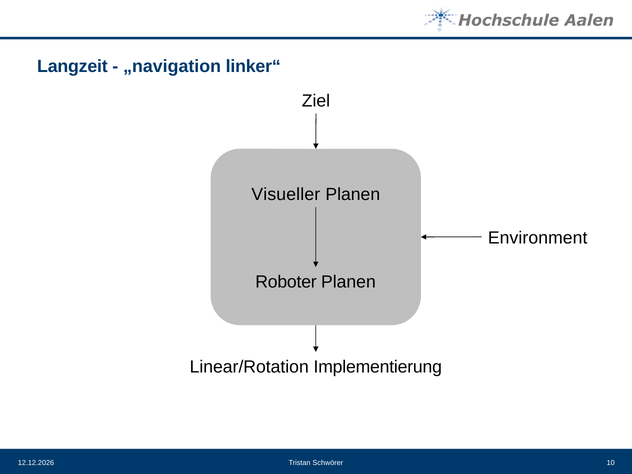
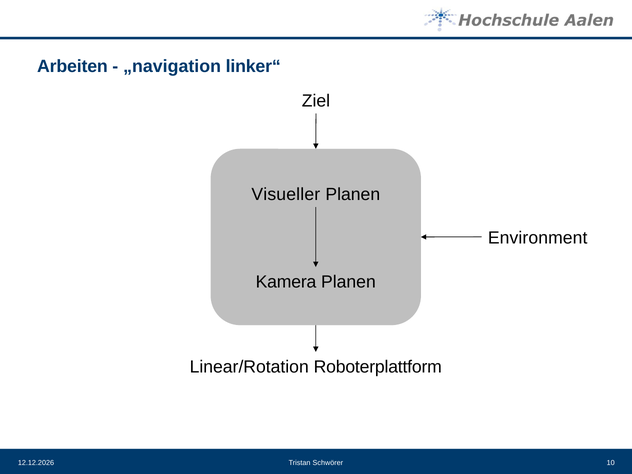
Langzeit: Langzeit -> Arbeiten
Roboter: Roboter -> Kamera
Implementierung: Implementierung -> Roboterplattform
